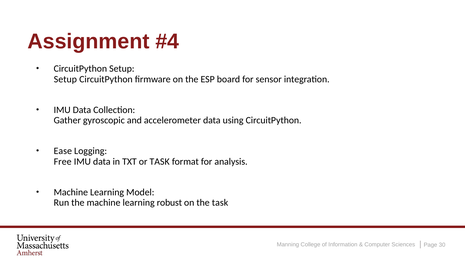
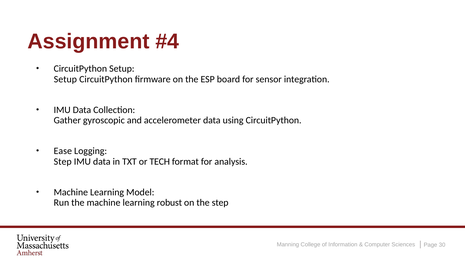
Free at (63, 161): Free -> Step
or TASK: TASK -> TECH
the task: task -> step
